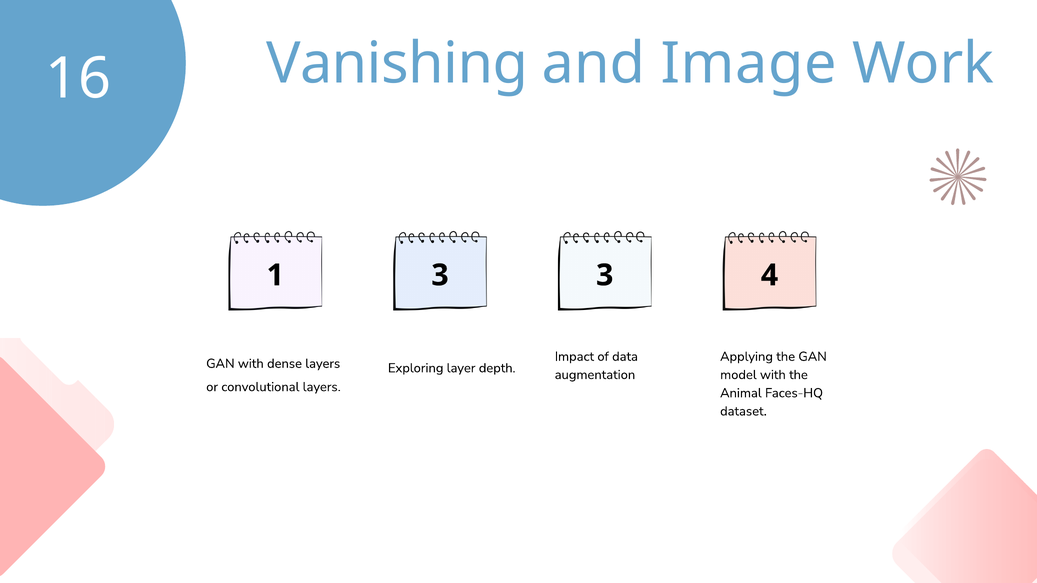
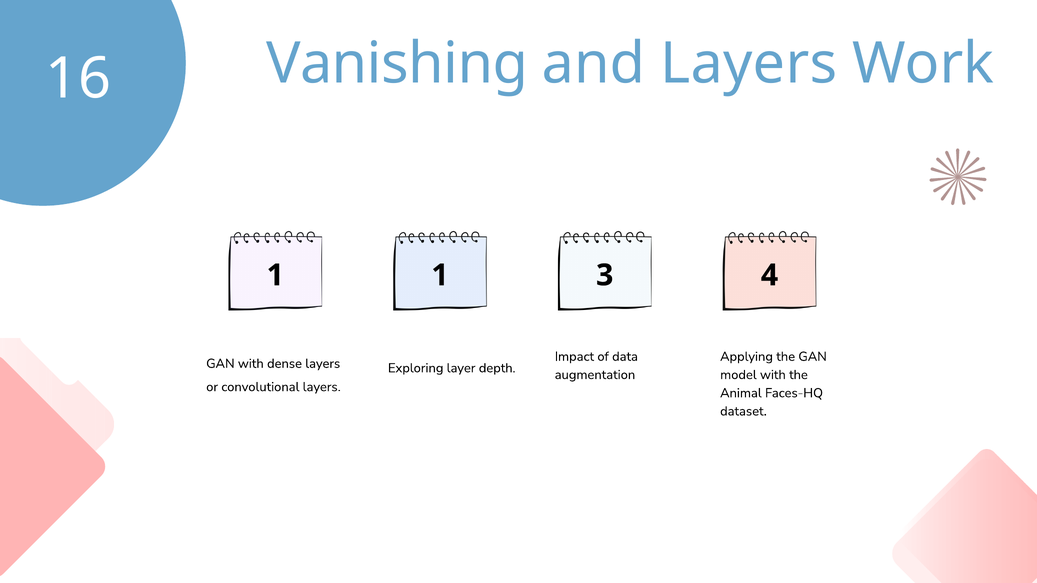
and Image: Image -> Layers
1 3: 3 -> 1
